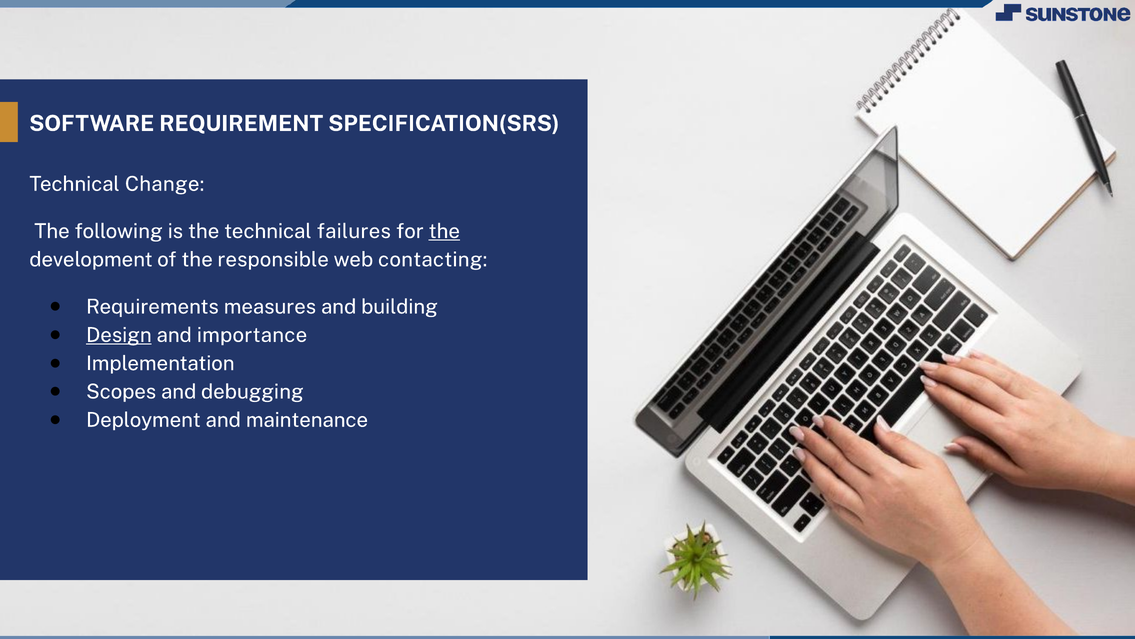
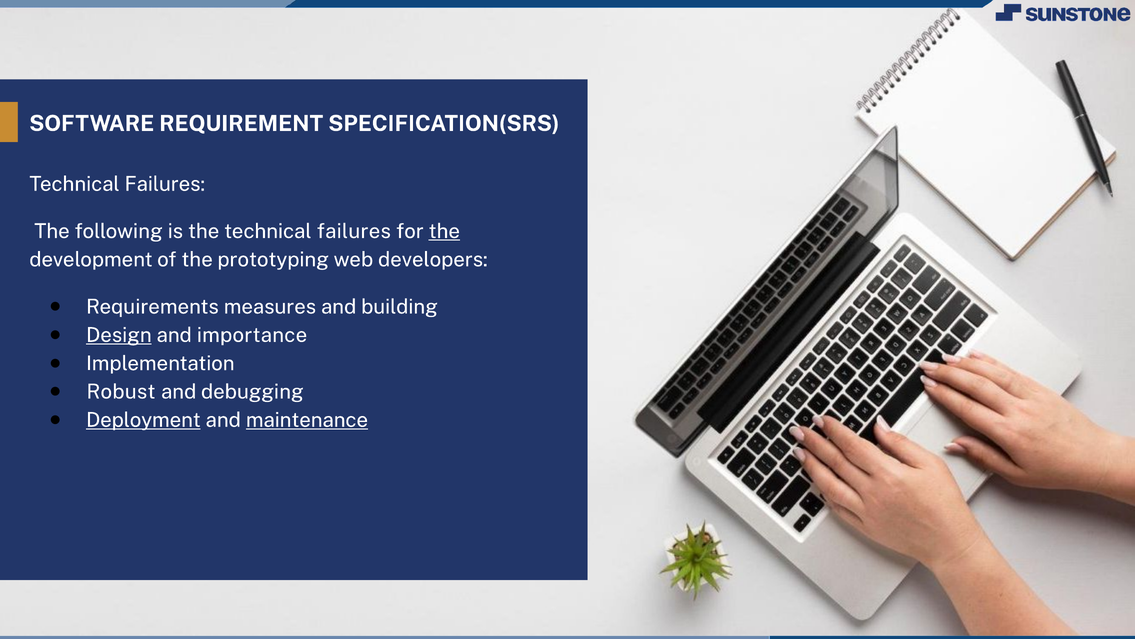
Change at (165, 184): Change -> Failures
responsible: responsible -> prototyping
contacting: contacting -> developers
Scopes: Scopes -> Robust
Deployment underline: none -> present
maintenance underline: none -> present
